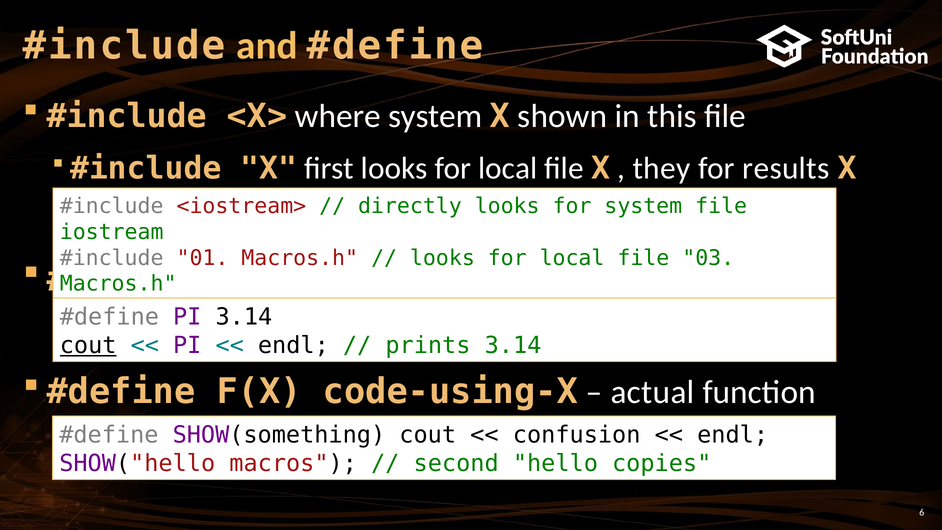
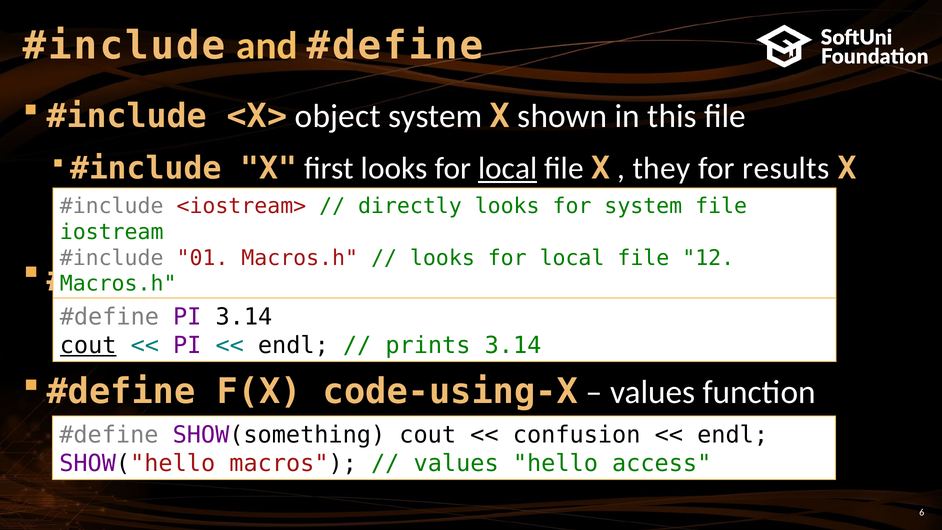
where: where -> object
local at (508, 168) underline: none -> present
03: 03 -> 12
actual at (653, 392): actual -> values
second at (456, 463): second -> values
copies: copies -> access
